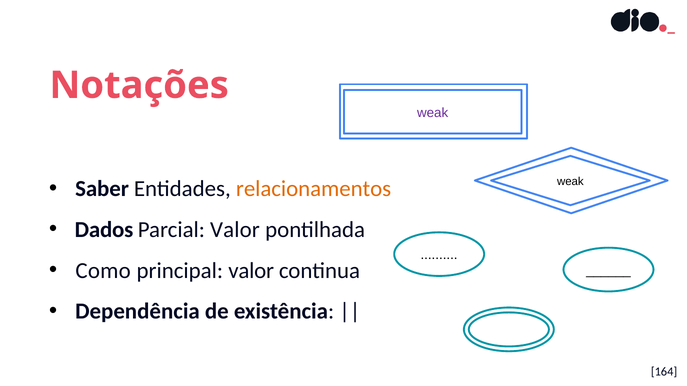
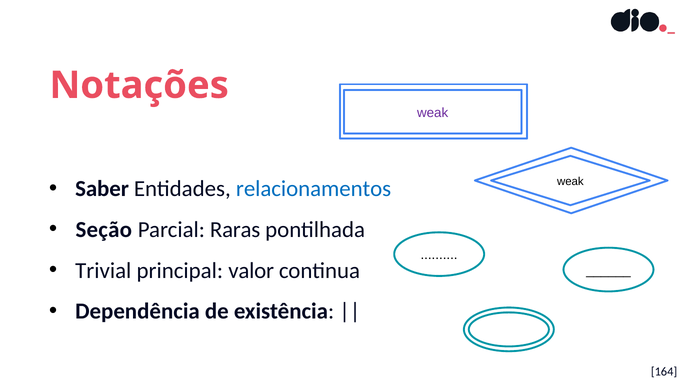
relacionamentos colour: orange -> blue
Dados: Dados -> Seção
Parcial Valor: Valor -> Raras
Como: Como -> Trivial
